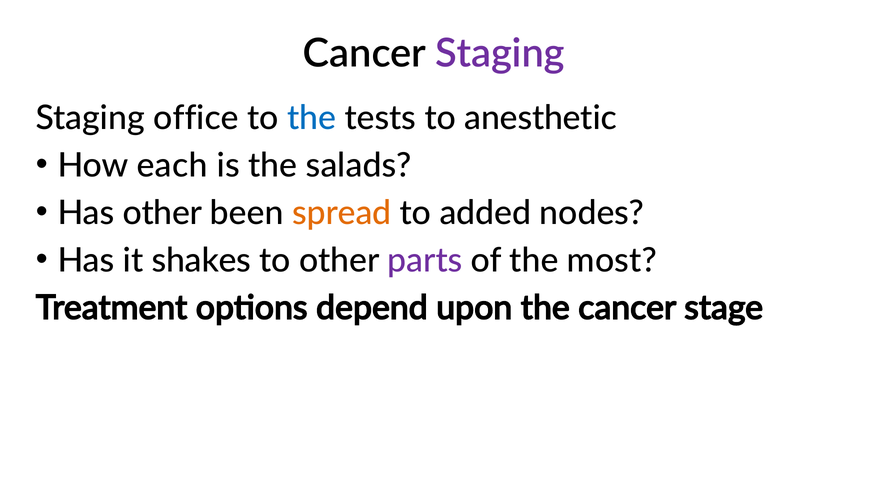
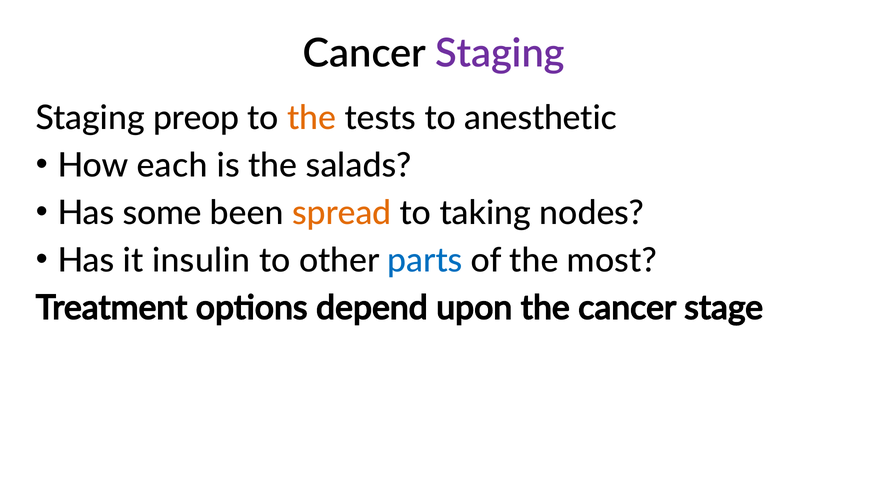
office: office -> preop
the at (312, 118) colour: blue -> orange
Has other: other -> some
added: added -> taking
shakes: shakes -> insulin
parts colour: purple -> blue
